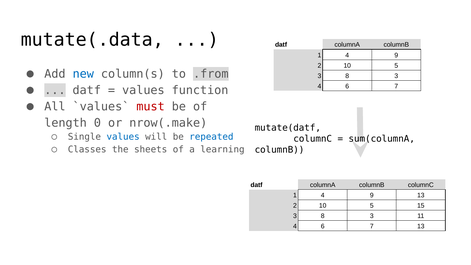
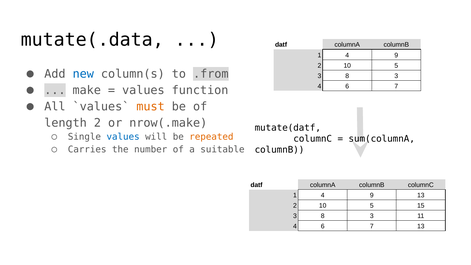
datf at (87, 90): datf -> make
must colour: red -> orange
length 0: 0 -> 2
repeated colour: blue -> orange
Classes: Classes -> Carries
sheets: sheets -> number
learning: learning -> suitable
